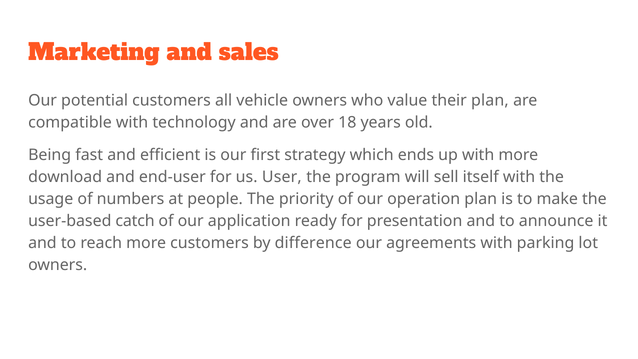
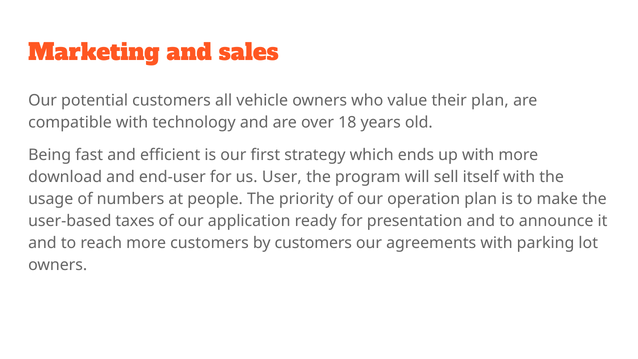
catch: catch -> taxes
by difference: difference -> customers
